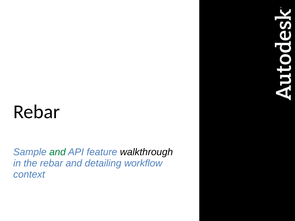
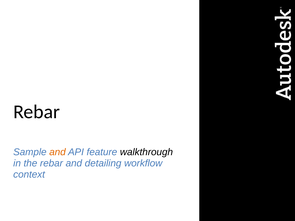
and at (57, 152) colour: green -> orange
